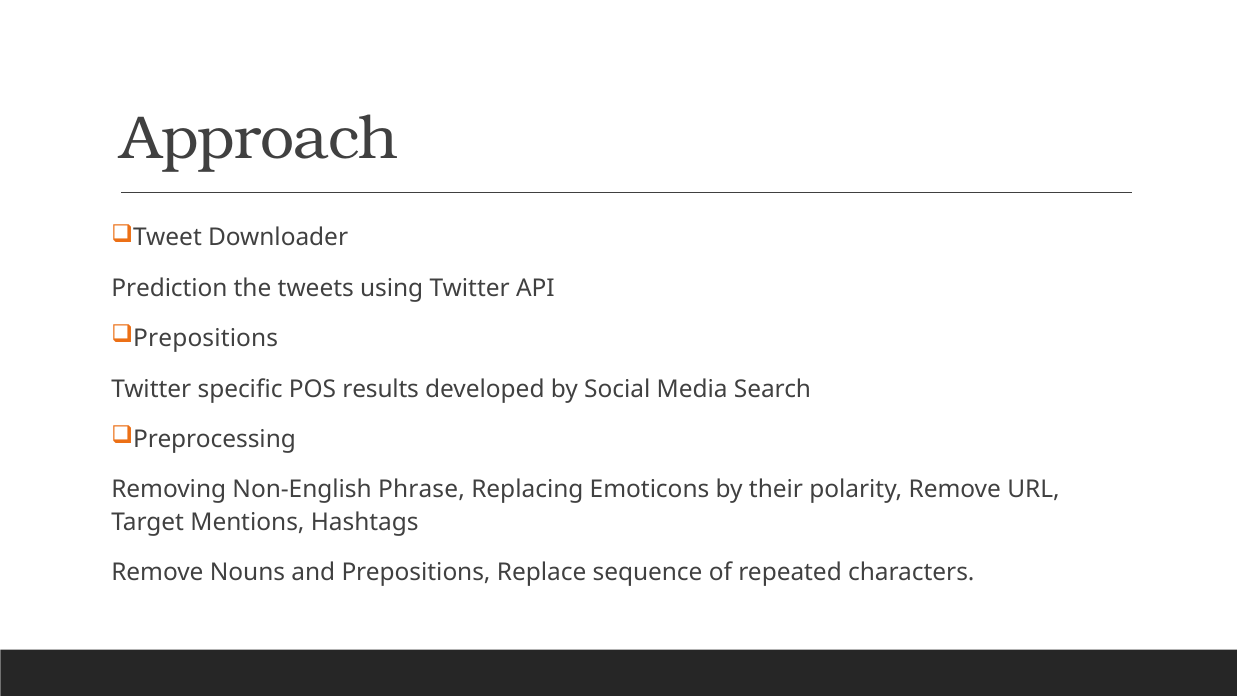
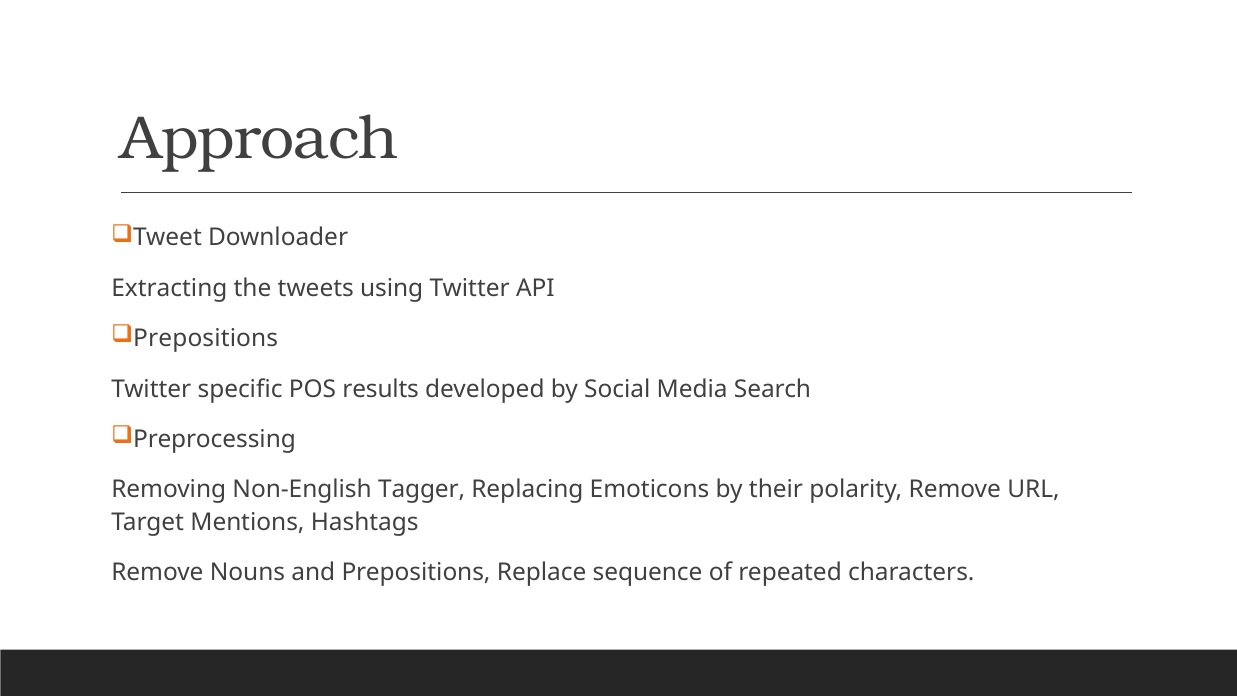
Prediction: Prediction -> Extracting
Phrase: Phrase -> Tagger
